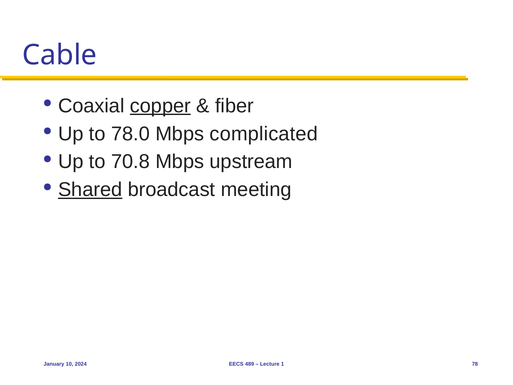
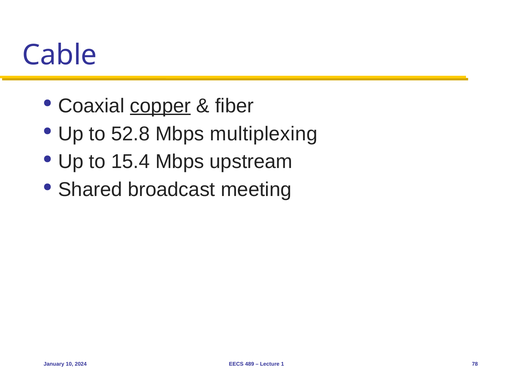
78.0: 78.0 -> 52.8
complicated: complicated -> multiplexing
70.8: 70.8 -> 15.4
Shared underline: present -> none
